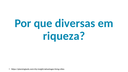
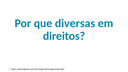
riqueza: riqueza -> direitos
